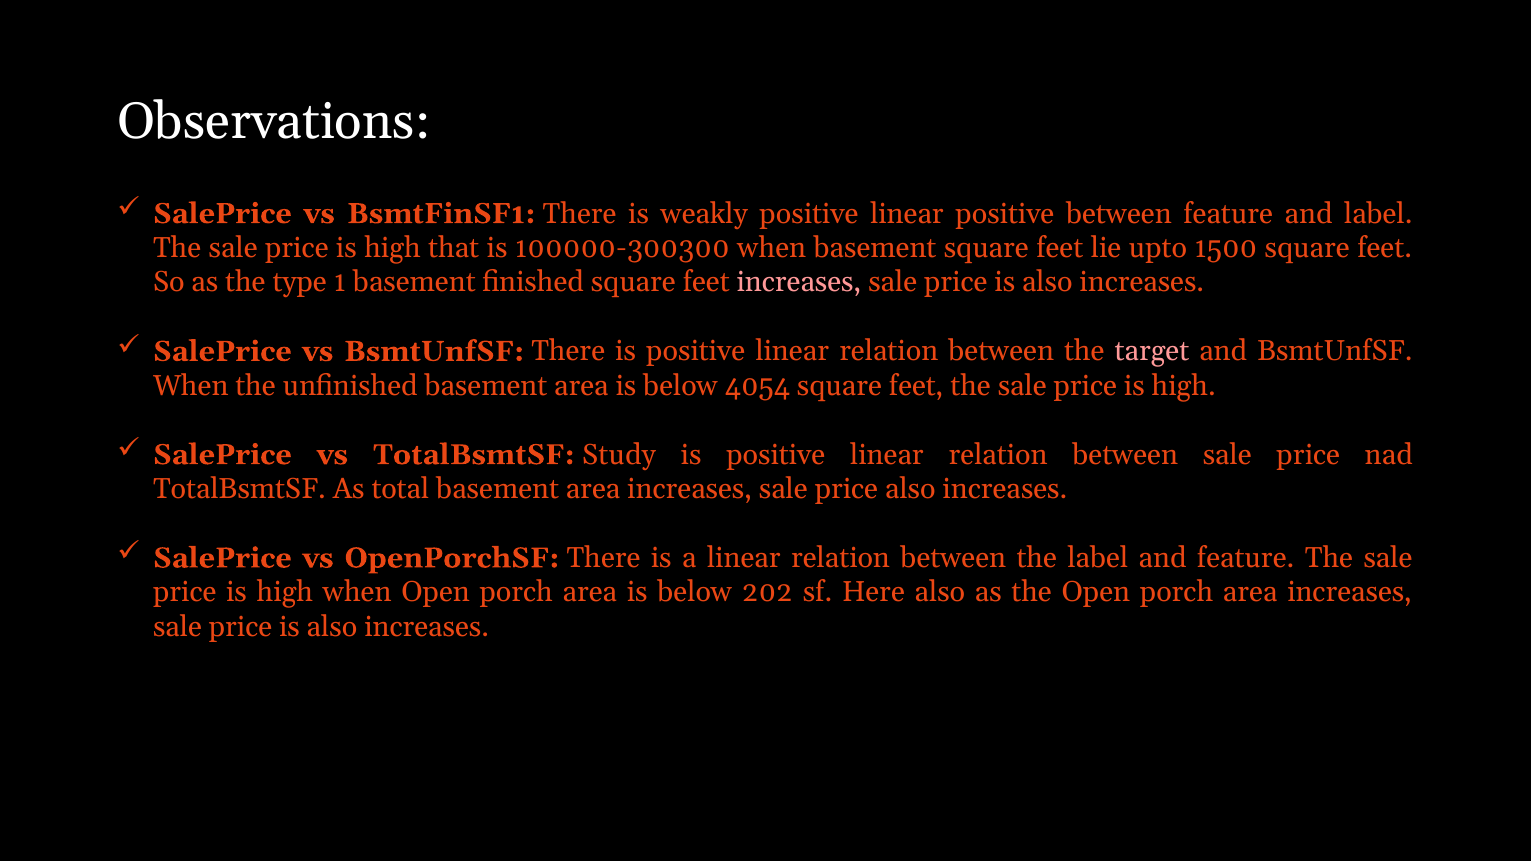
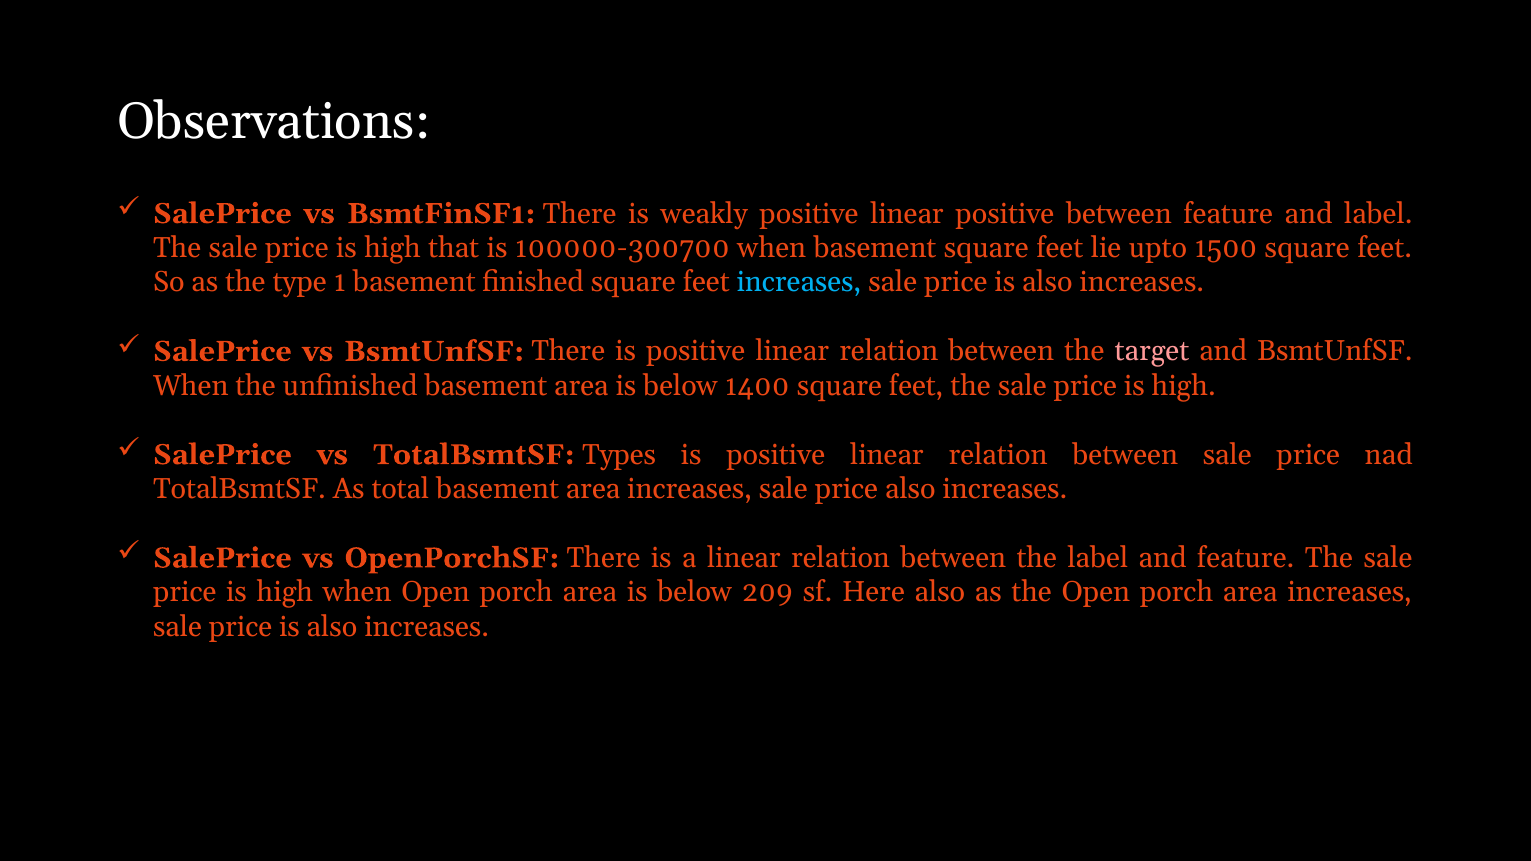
100000-300300: 100000-300300 -> 100000-300700
increases at (799, 283) colour: pink -> light blue
4054: 4054 -> 1400
Study: Study -> Types
202: 202 -> 209
